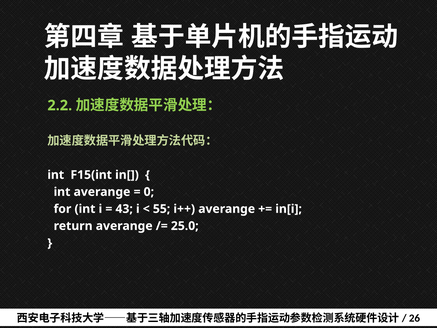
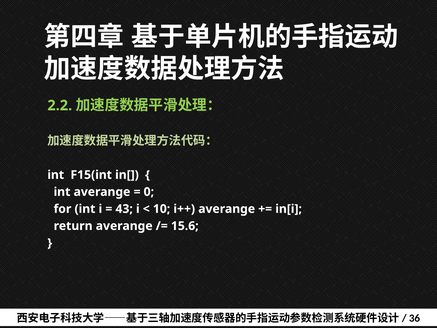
55: 55 -> 10
25.0: 25.0 -> 15.6
26: 26 -> 36
